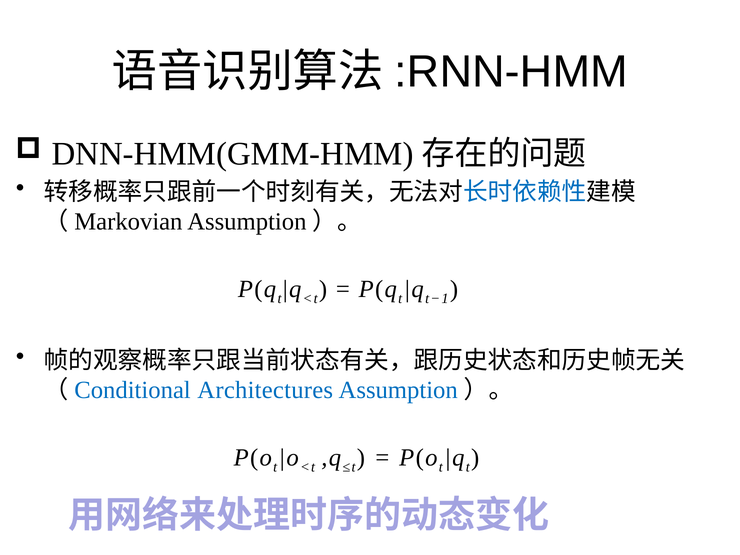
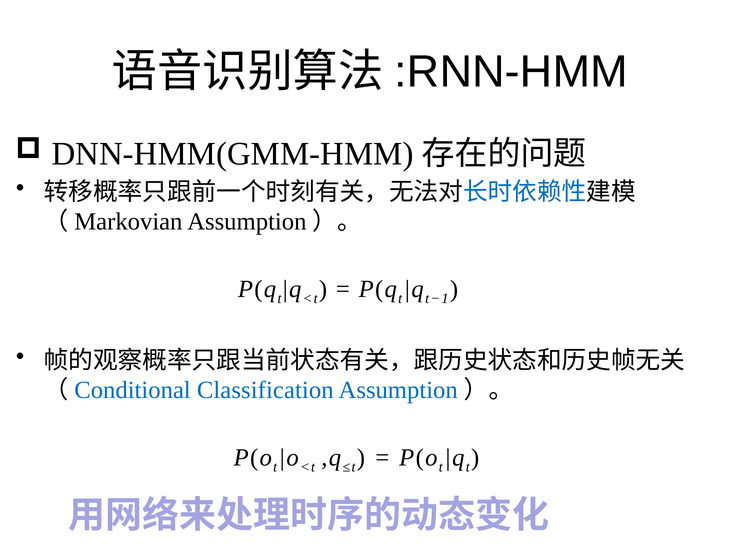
Architectures: Architectures -> Classification
